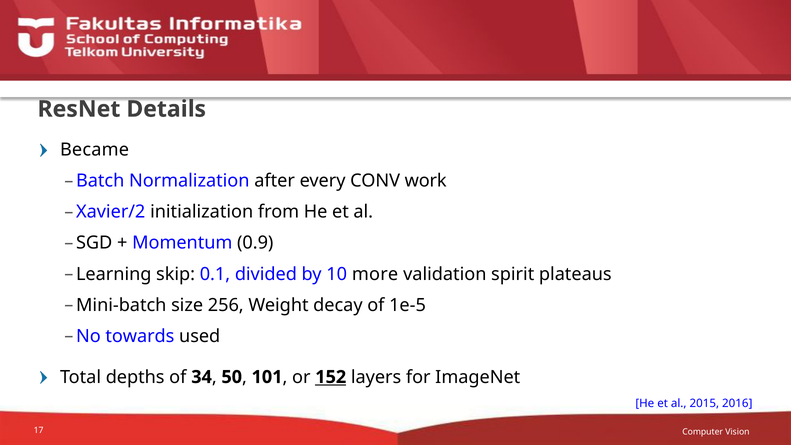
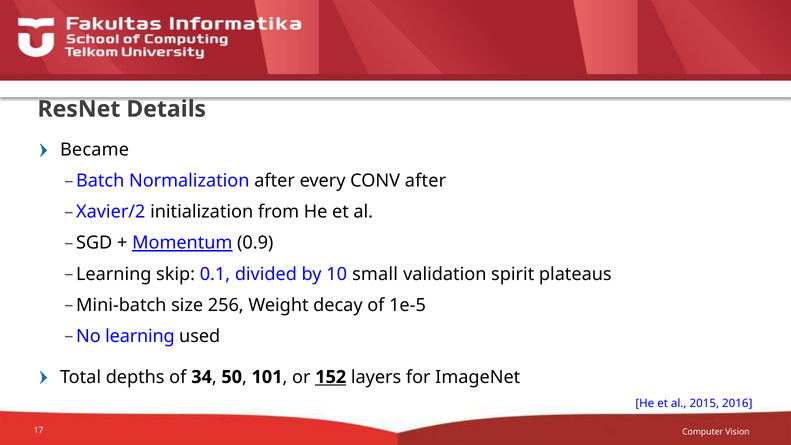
CONV work: work -> after
Momentum underline: none -> present
more: more -> small
No towards: towards -> learning
